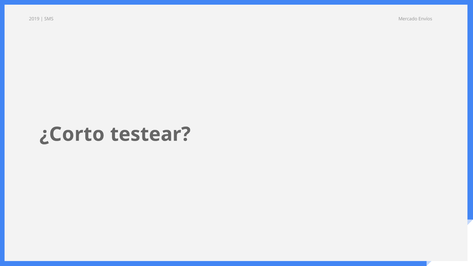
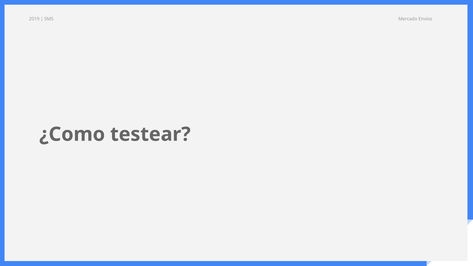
¿Corto: ¿Corto -> ¿Como
